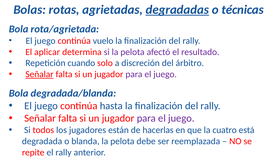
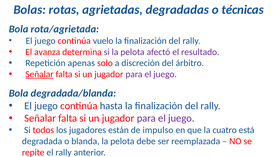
degradadas underline: present -> none
aplicar: aplicar -> avanza
cuando: cuando -> apenas
hacerlas: hacerlas -> impulso
